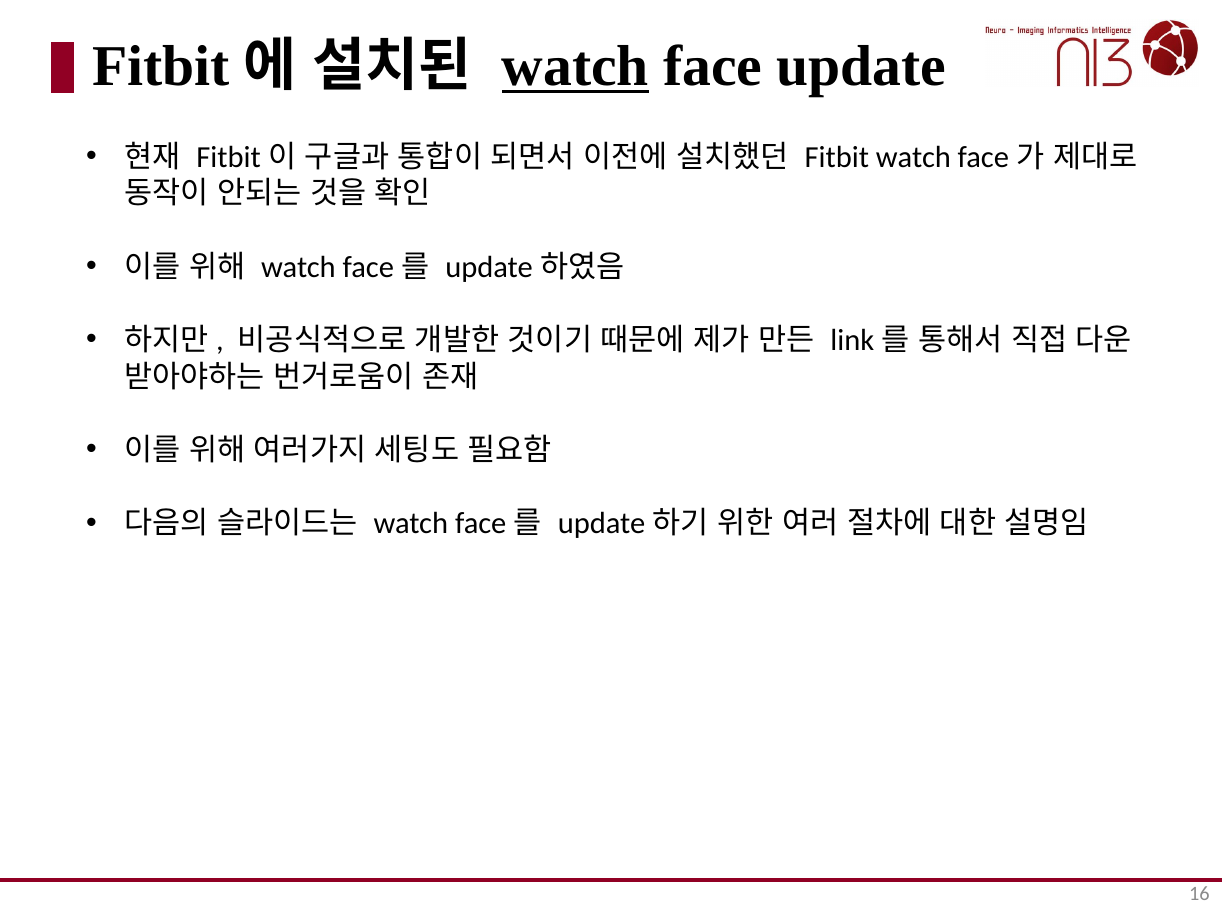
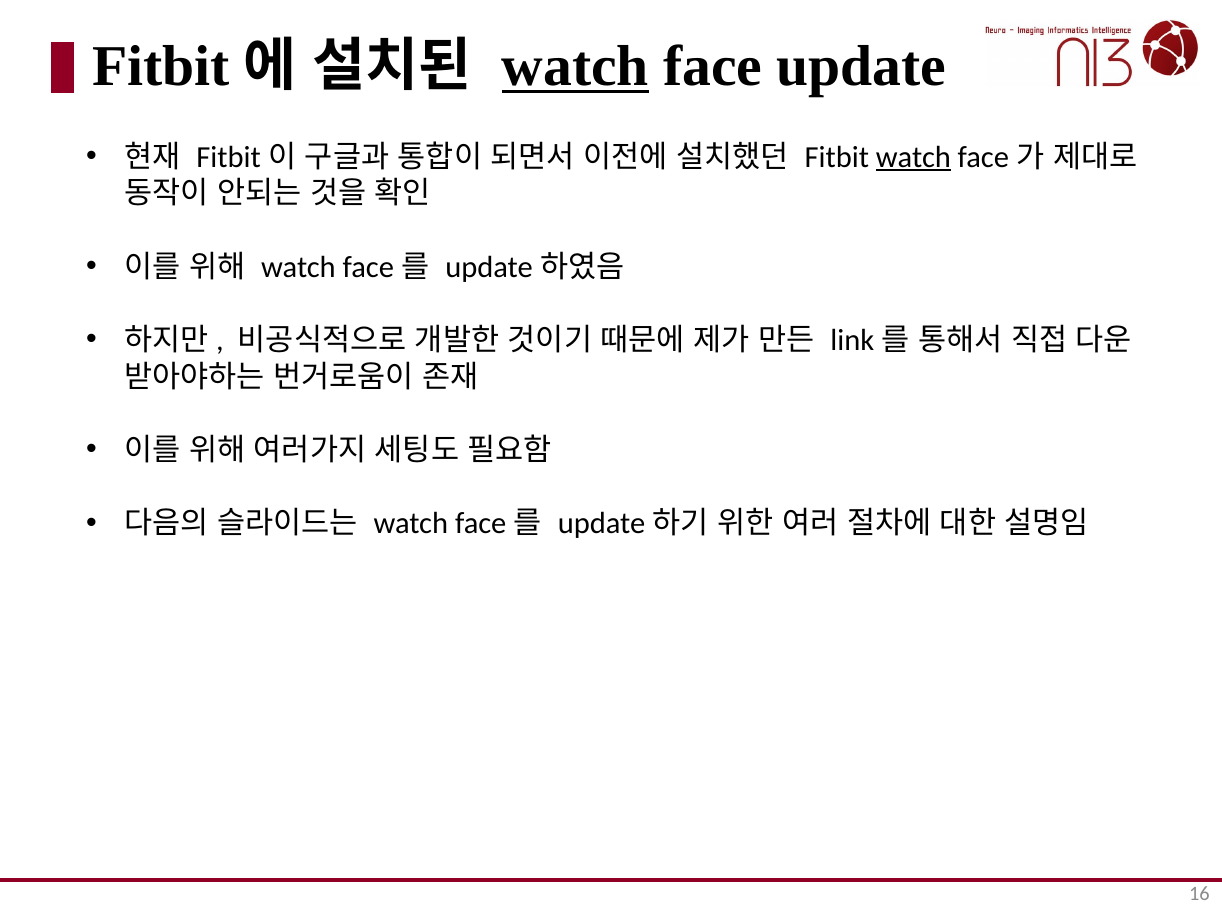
watch at (913, 157) underline: none -> present
